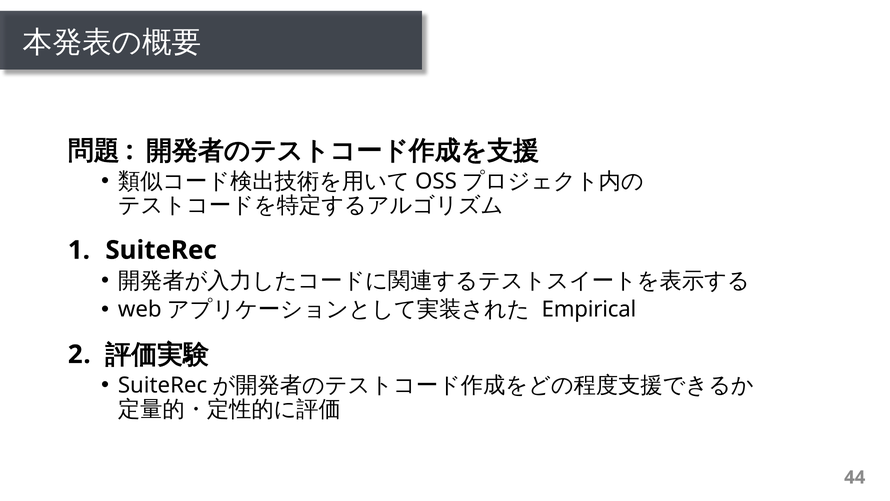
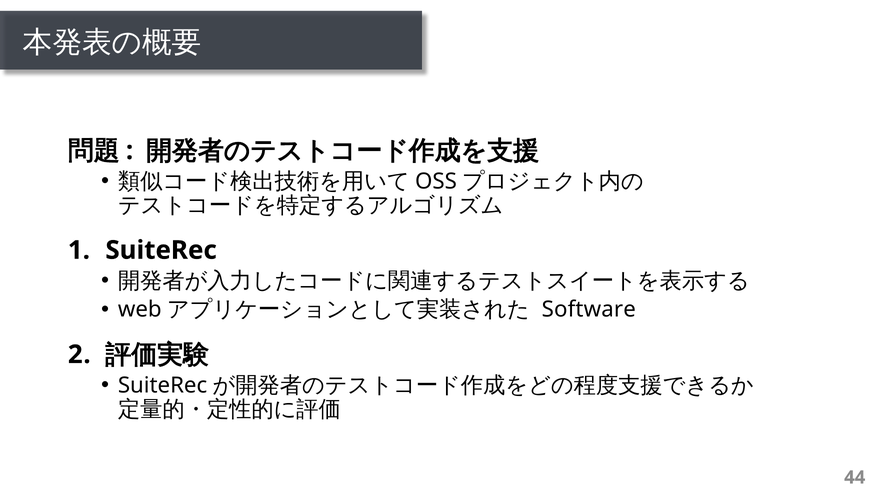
Empirical: Empirical -> Software
